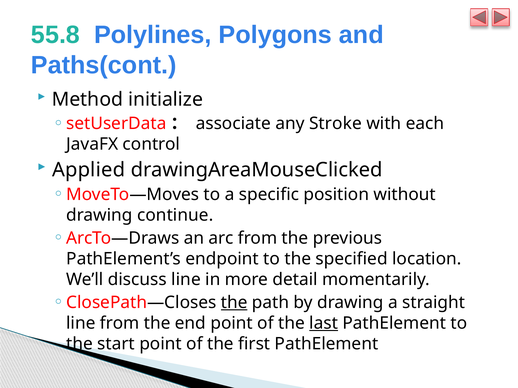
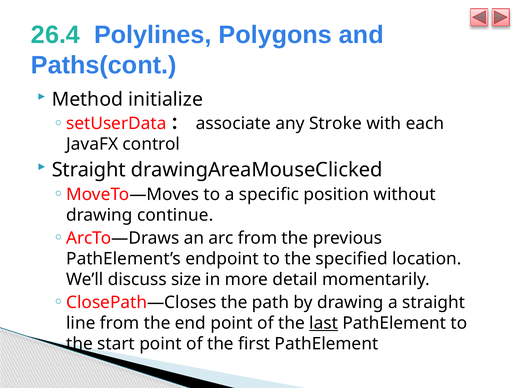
55.8: 55.8 -> 26.4
Applied at (89, 170): Applied -> Straight
discuss line: line -> size
the at (234, 303) underline: present -> none
